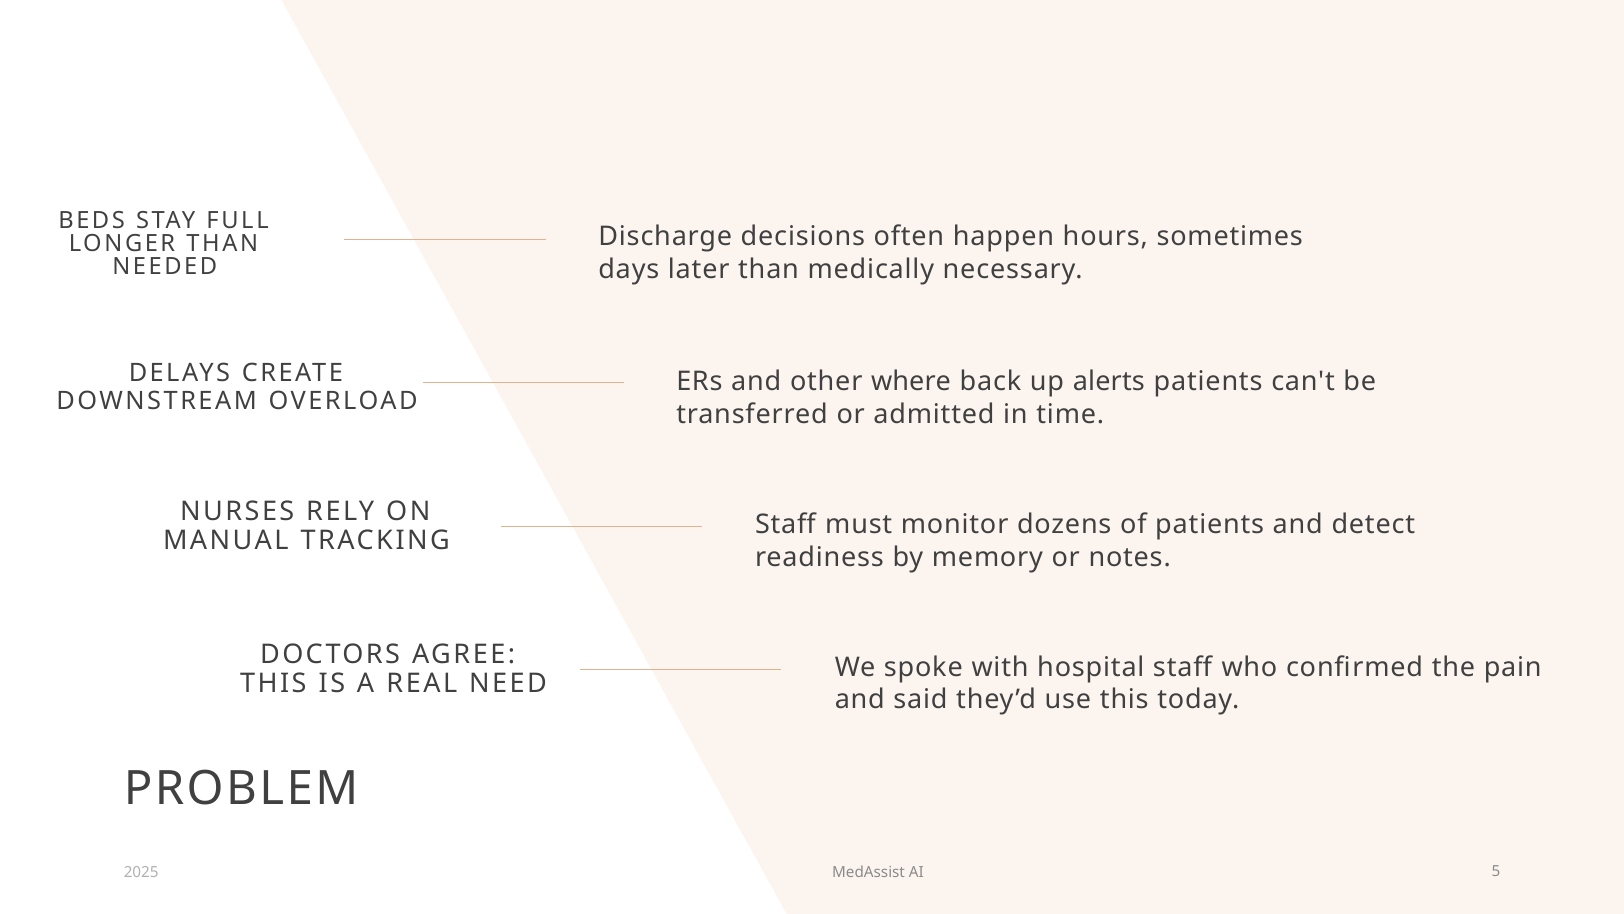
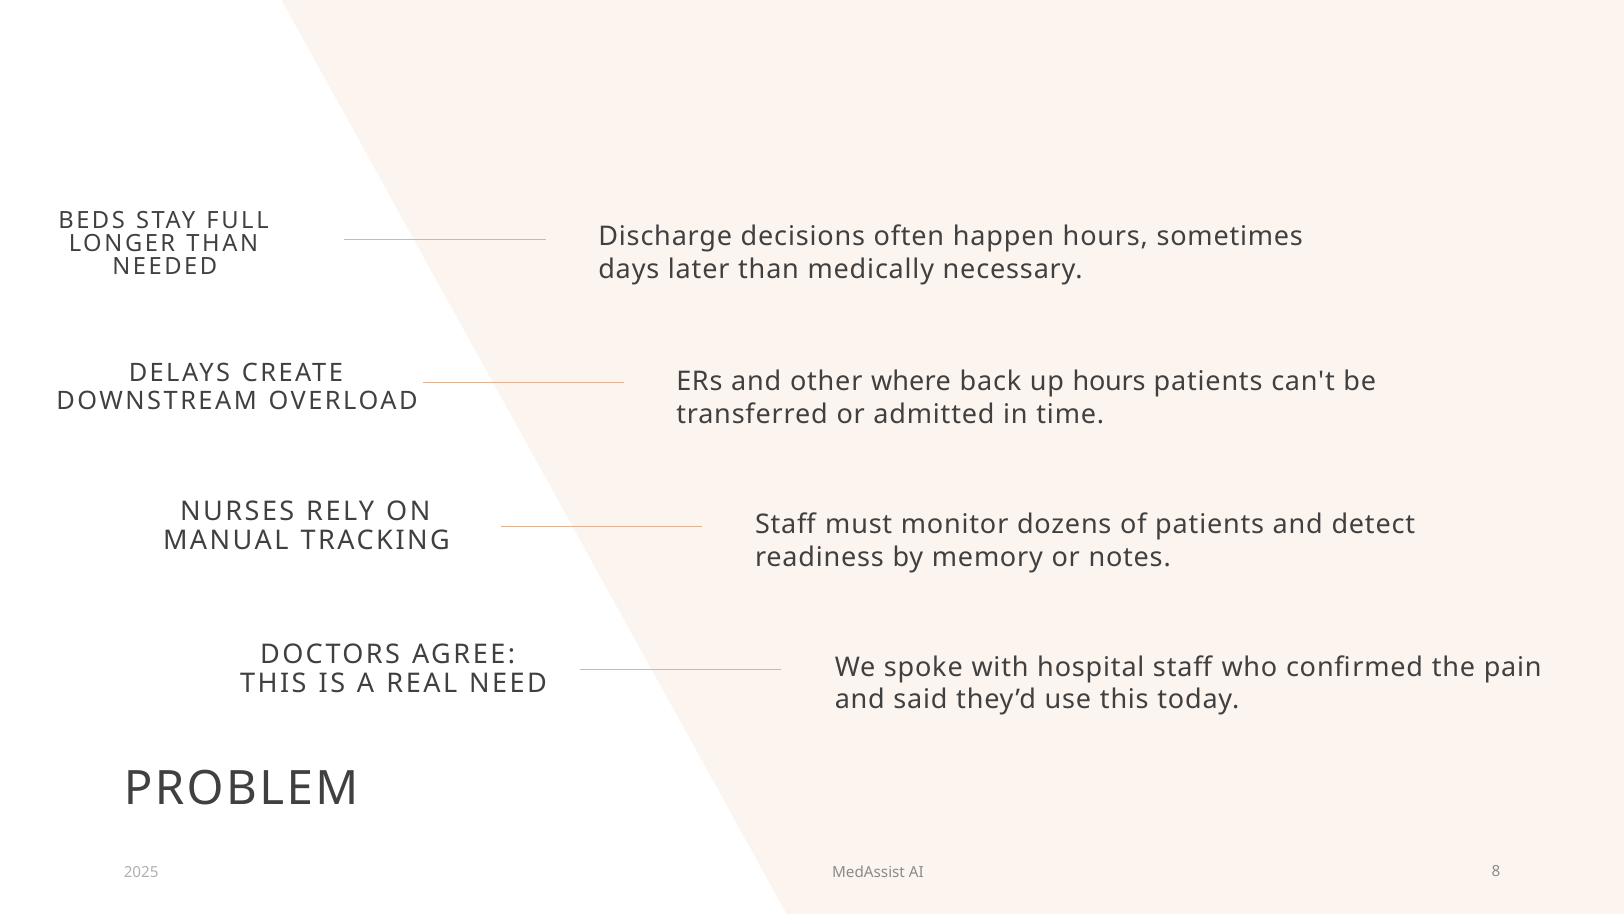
up alerts: alerts -> hours
5: 5 -> 8
